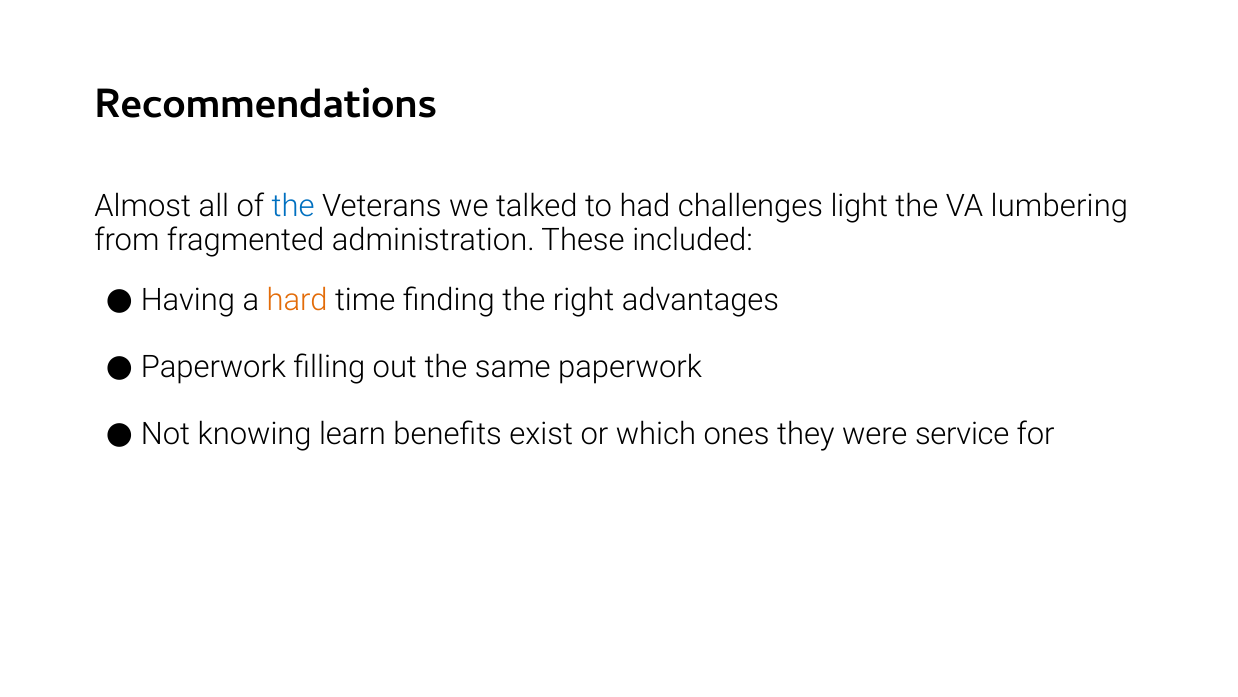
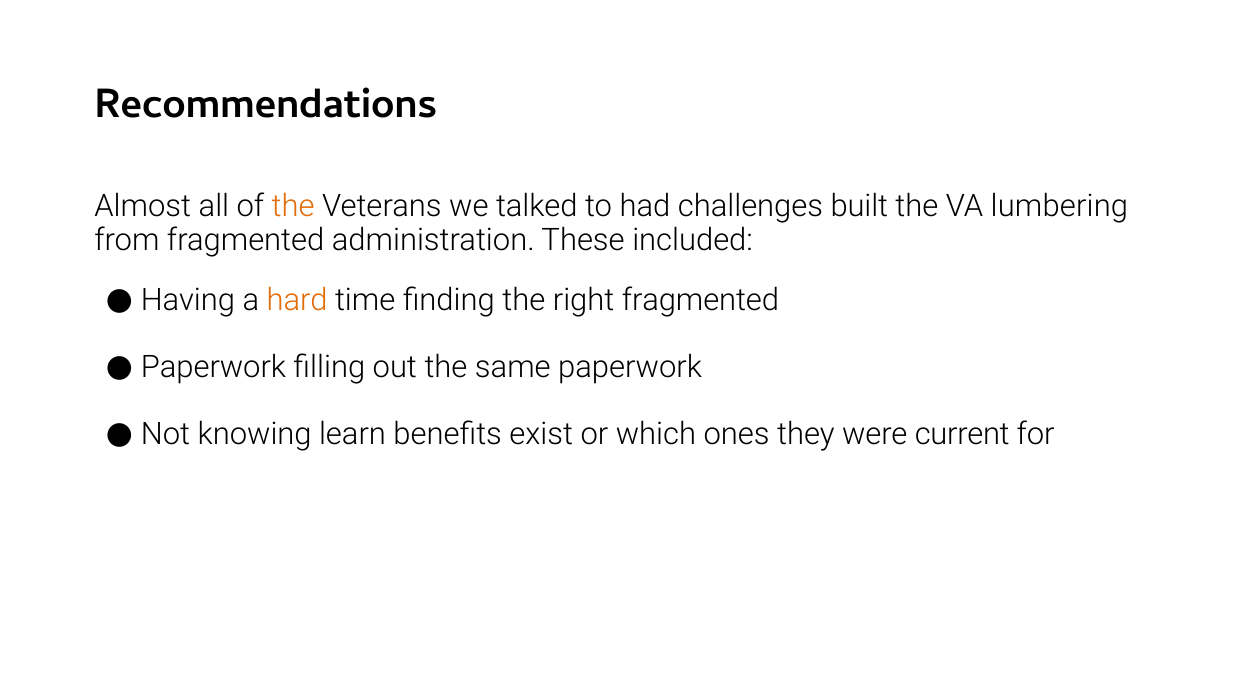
the at (293, 207) colour: blue -> orange
light: light -> built
right advantages: advantages -> fragmented
service: service -> current
